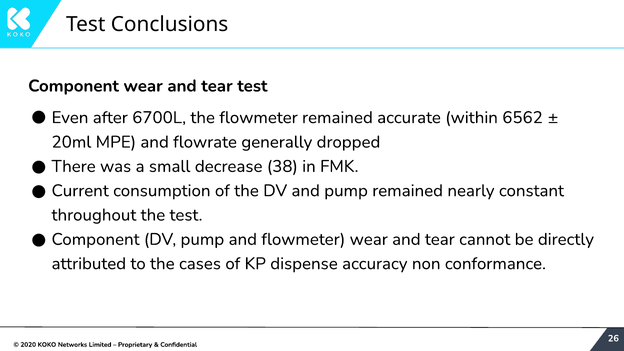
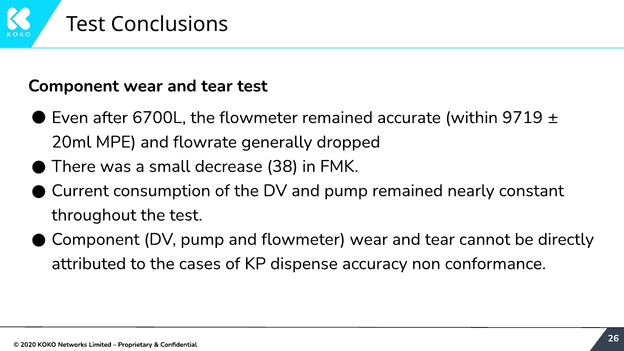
6562: 6562 -> 9719
